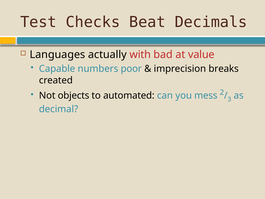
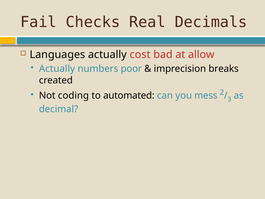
Test: Test -> Fail
Beat: Beat -> Real
with: with -> cost
value: value -> allow
Capable at (57, 69): Capable -> Actually
objects: objects -> coding
